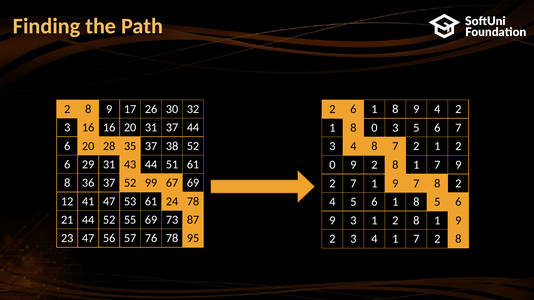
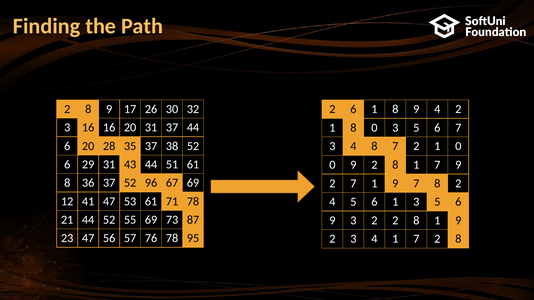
2 1 2: 2 -> 0
99: 99 -> 96
24: 24 -> 71
5 6 1 8: 8 -> 3
3 1: 1 -> 2
